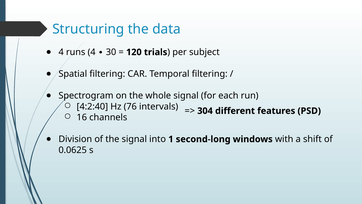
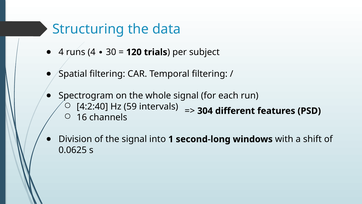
76: 76 -> 59
